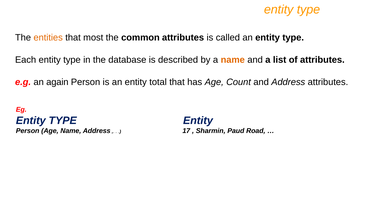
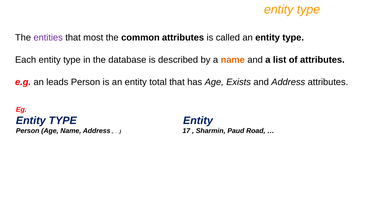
entities colour: orange -> purple
again: again -> leads
Count: Count -> Exists
